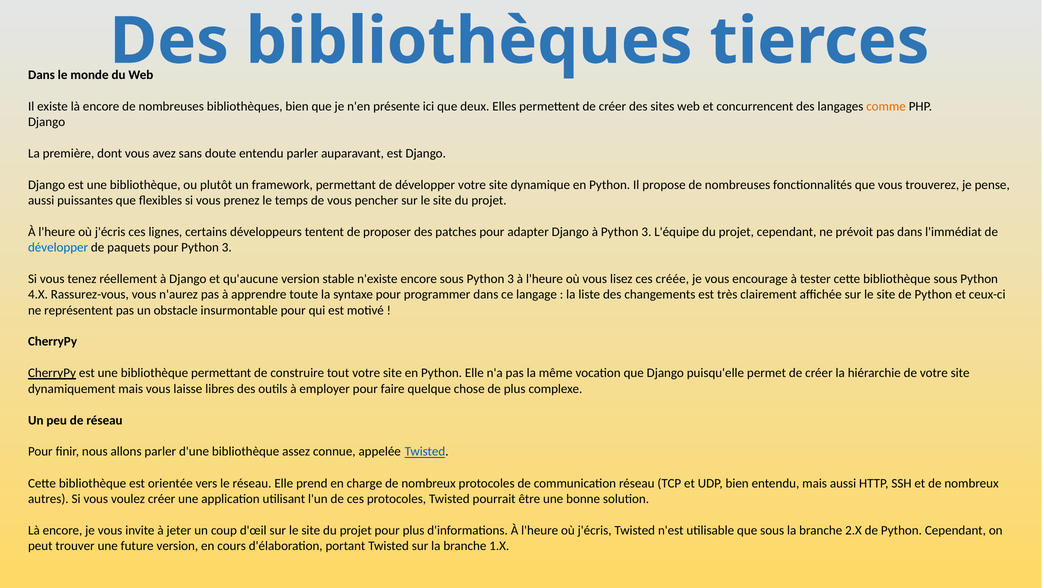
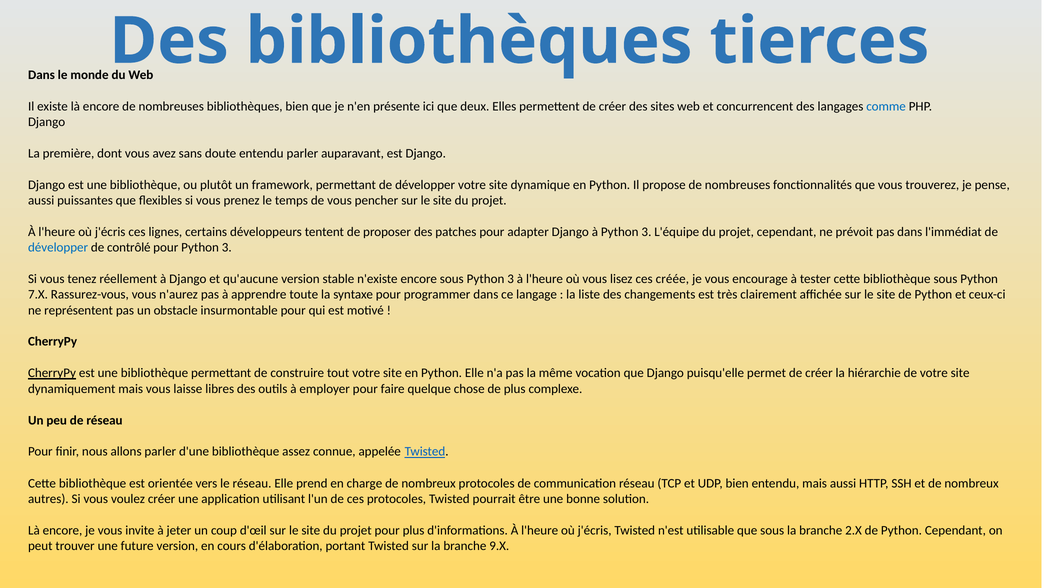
comme colour: orange -> blue
paquets: paquets -> contrôlé
4.X: 4.X -> 7.X
1.X: 1.X -> 9.X
